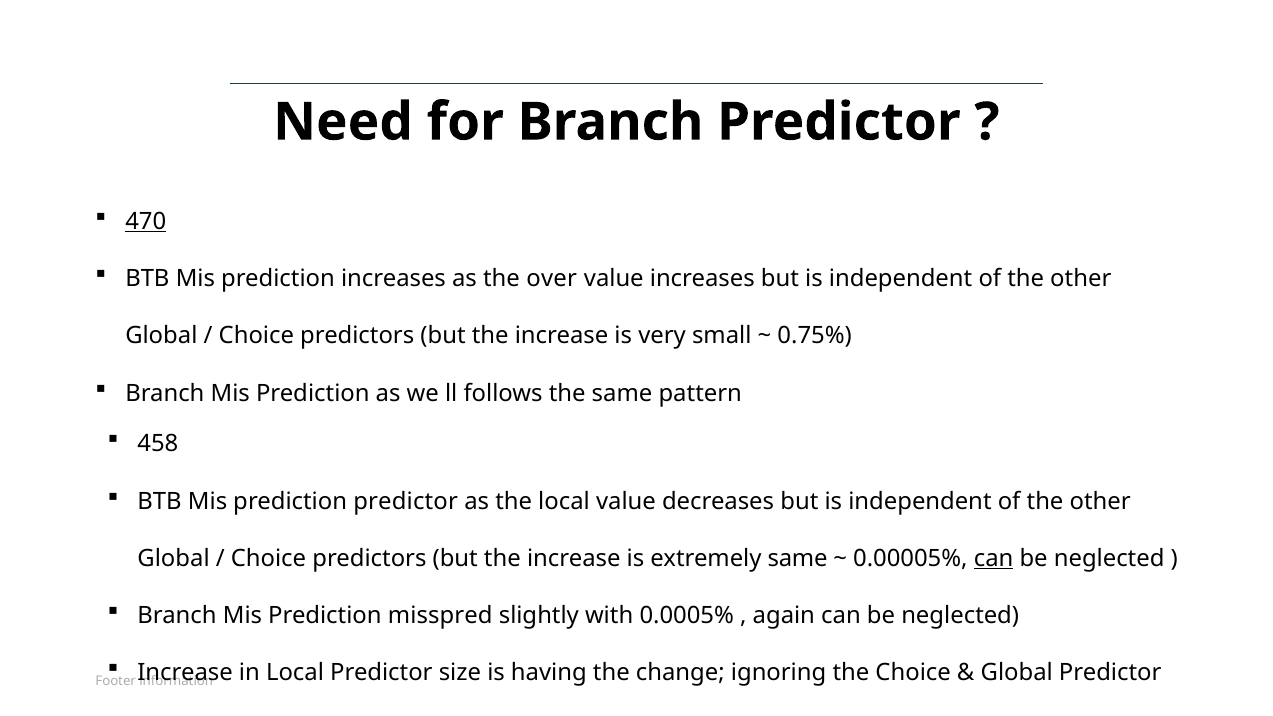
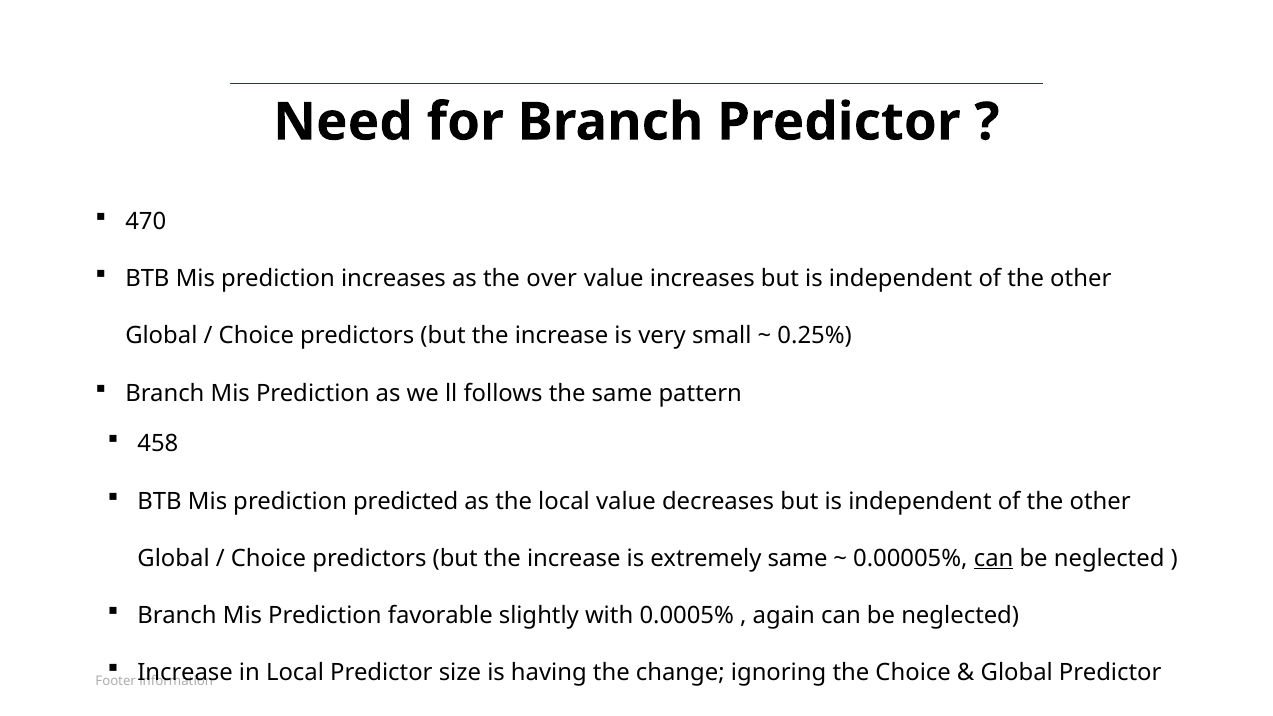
470 underline: present -> none
0.75%: 0.75% -> 0.25%
prediction predictor: predictor -> predicted
misspred: misspred -> favorable
